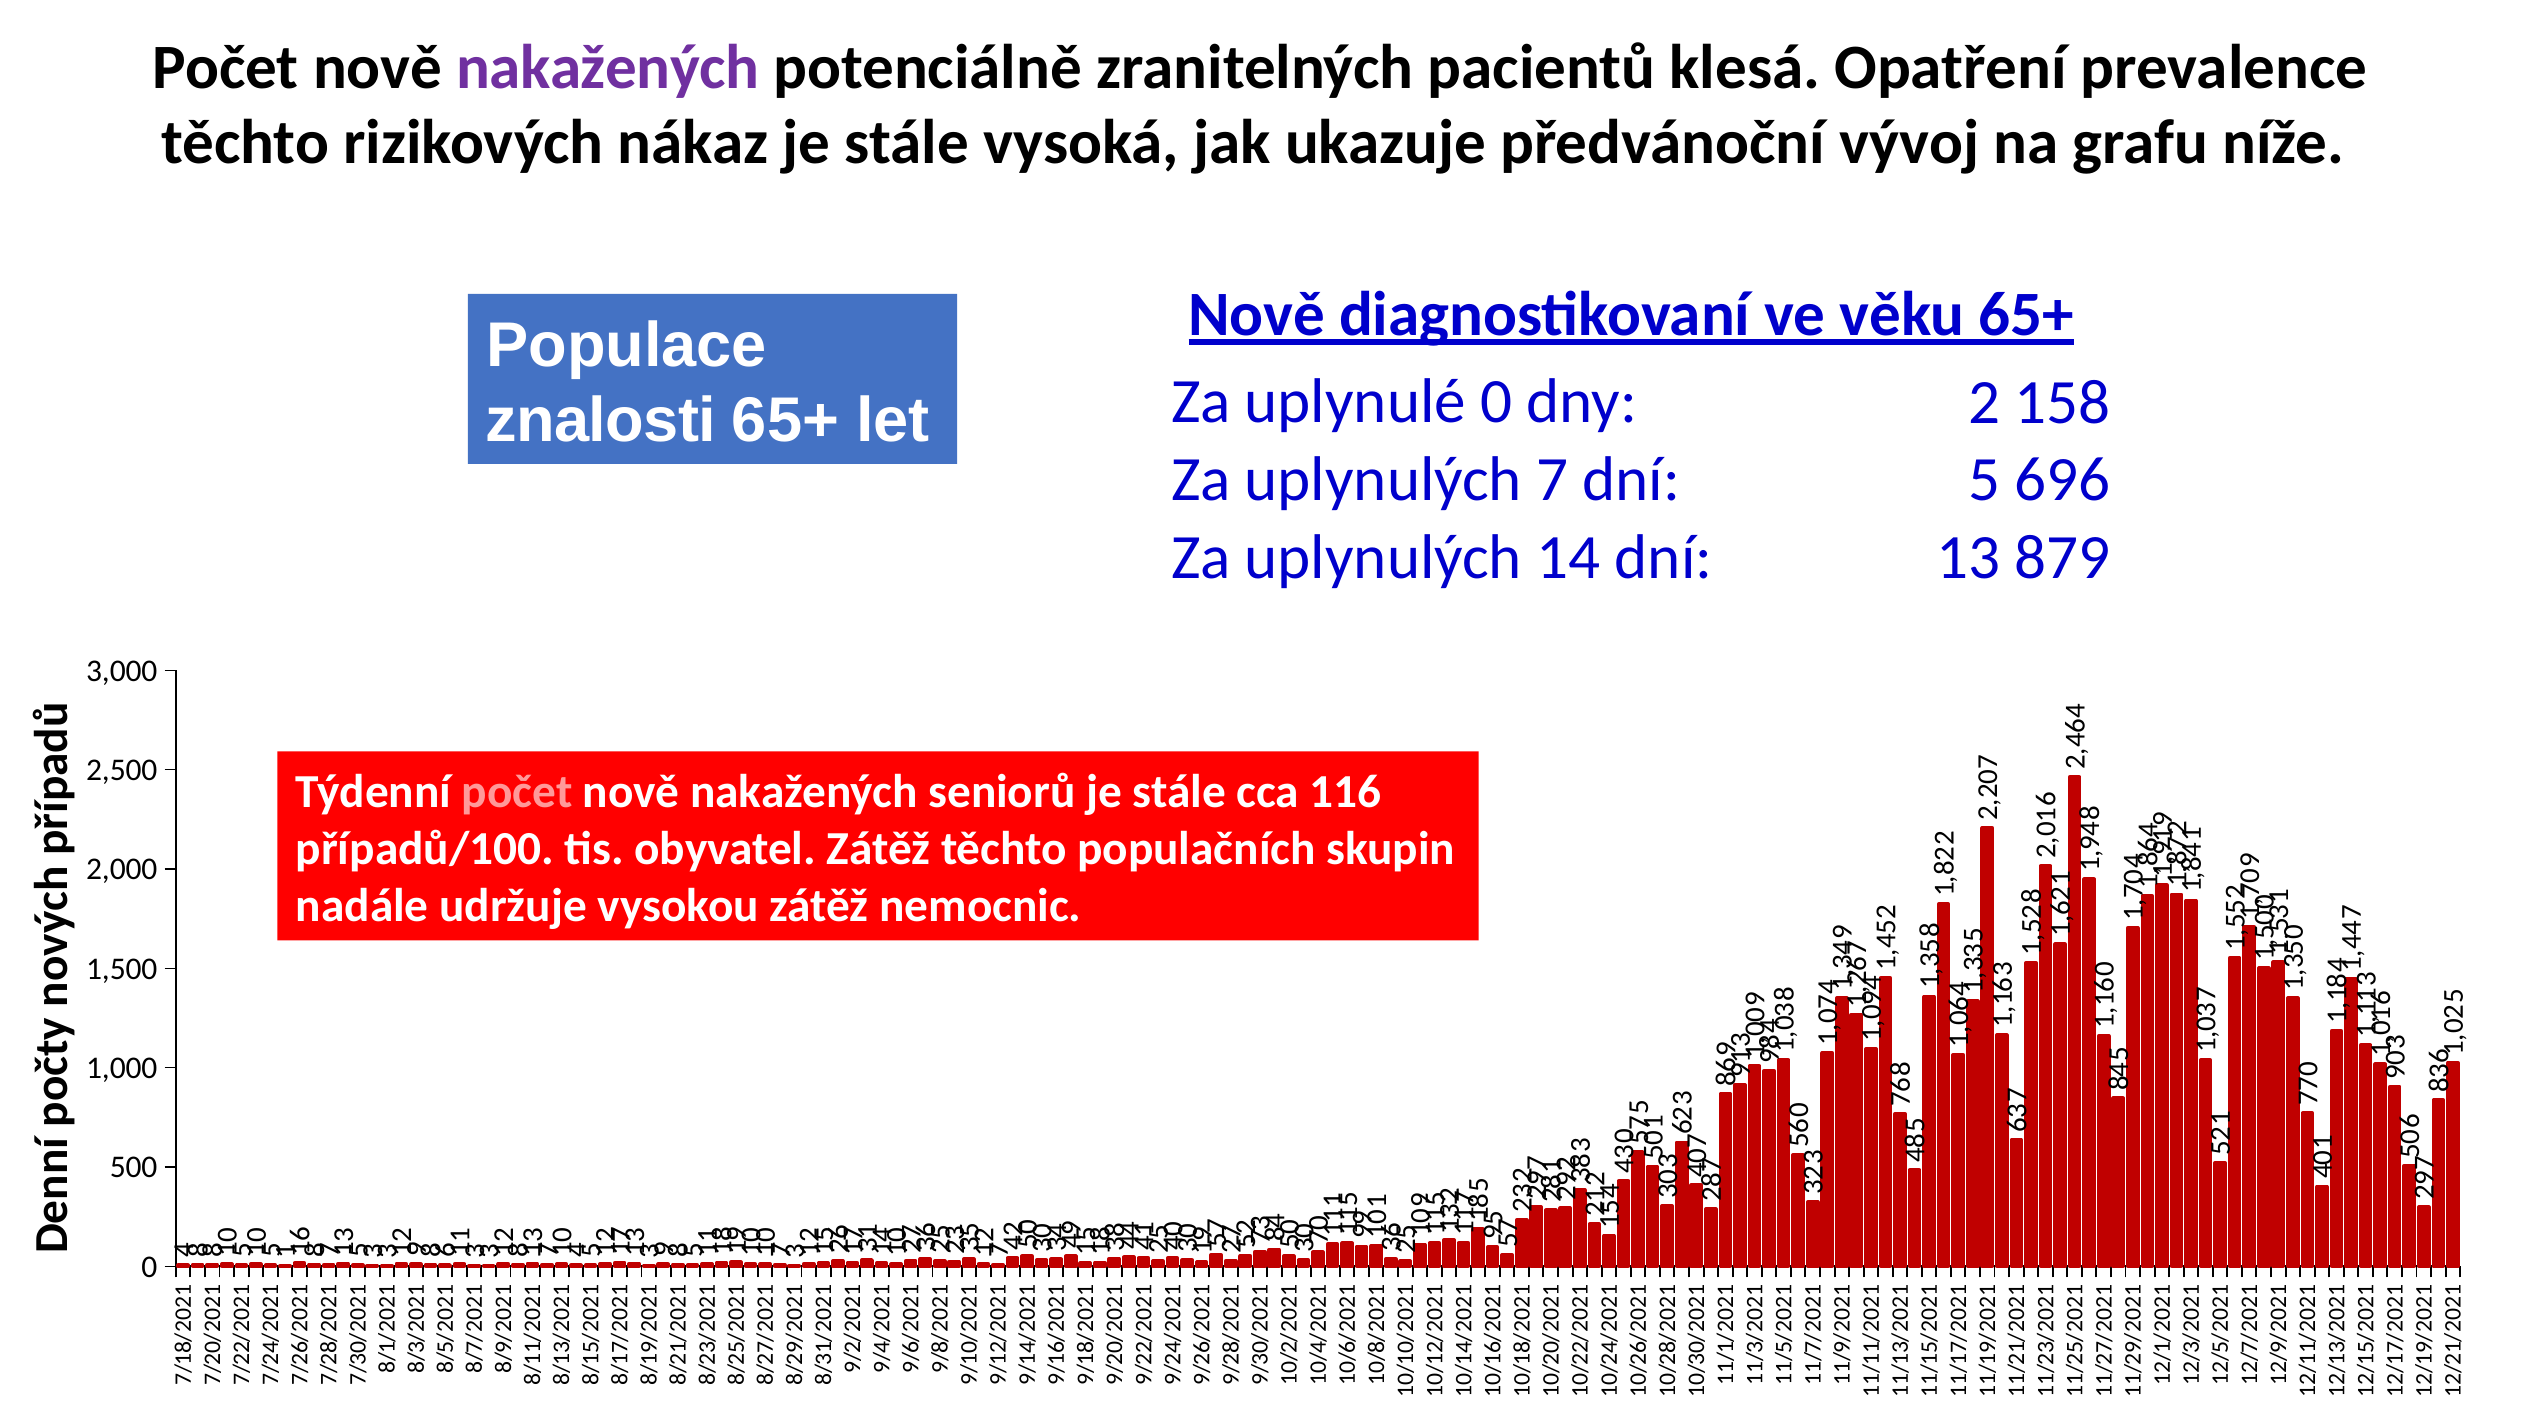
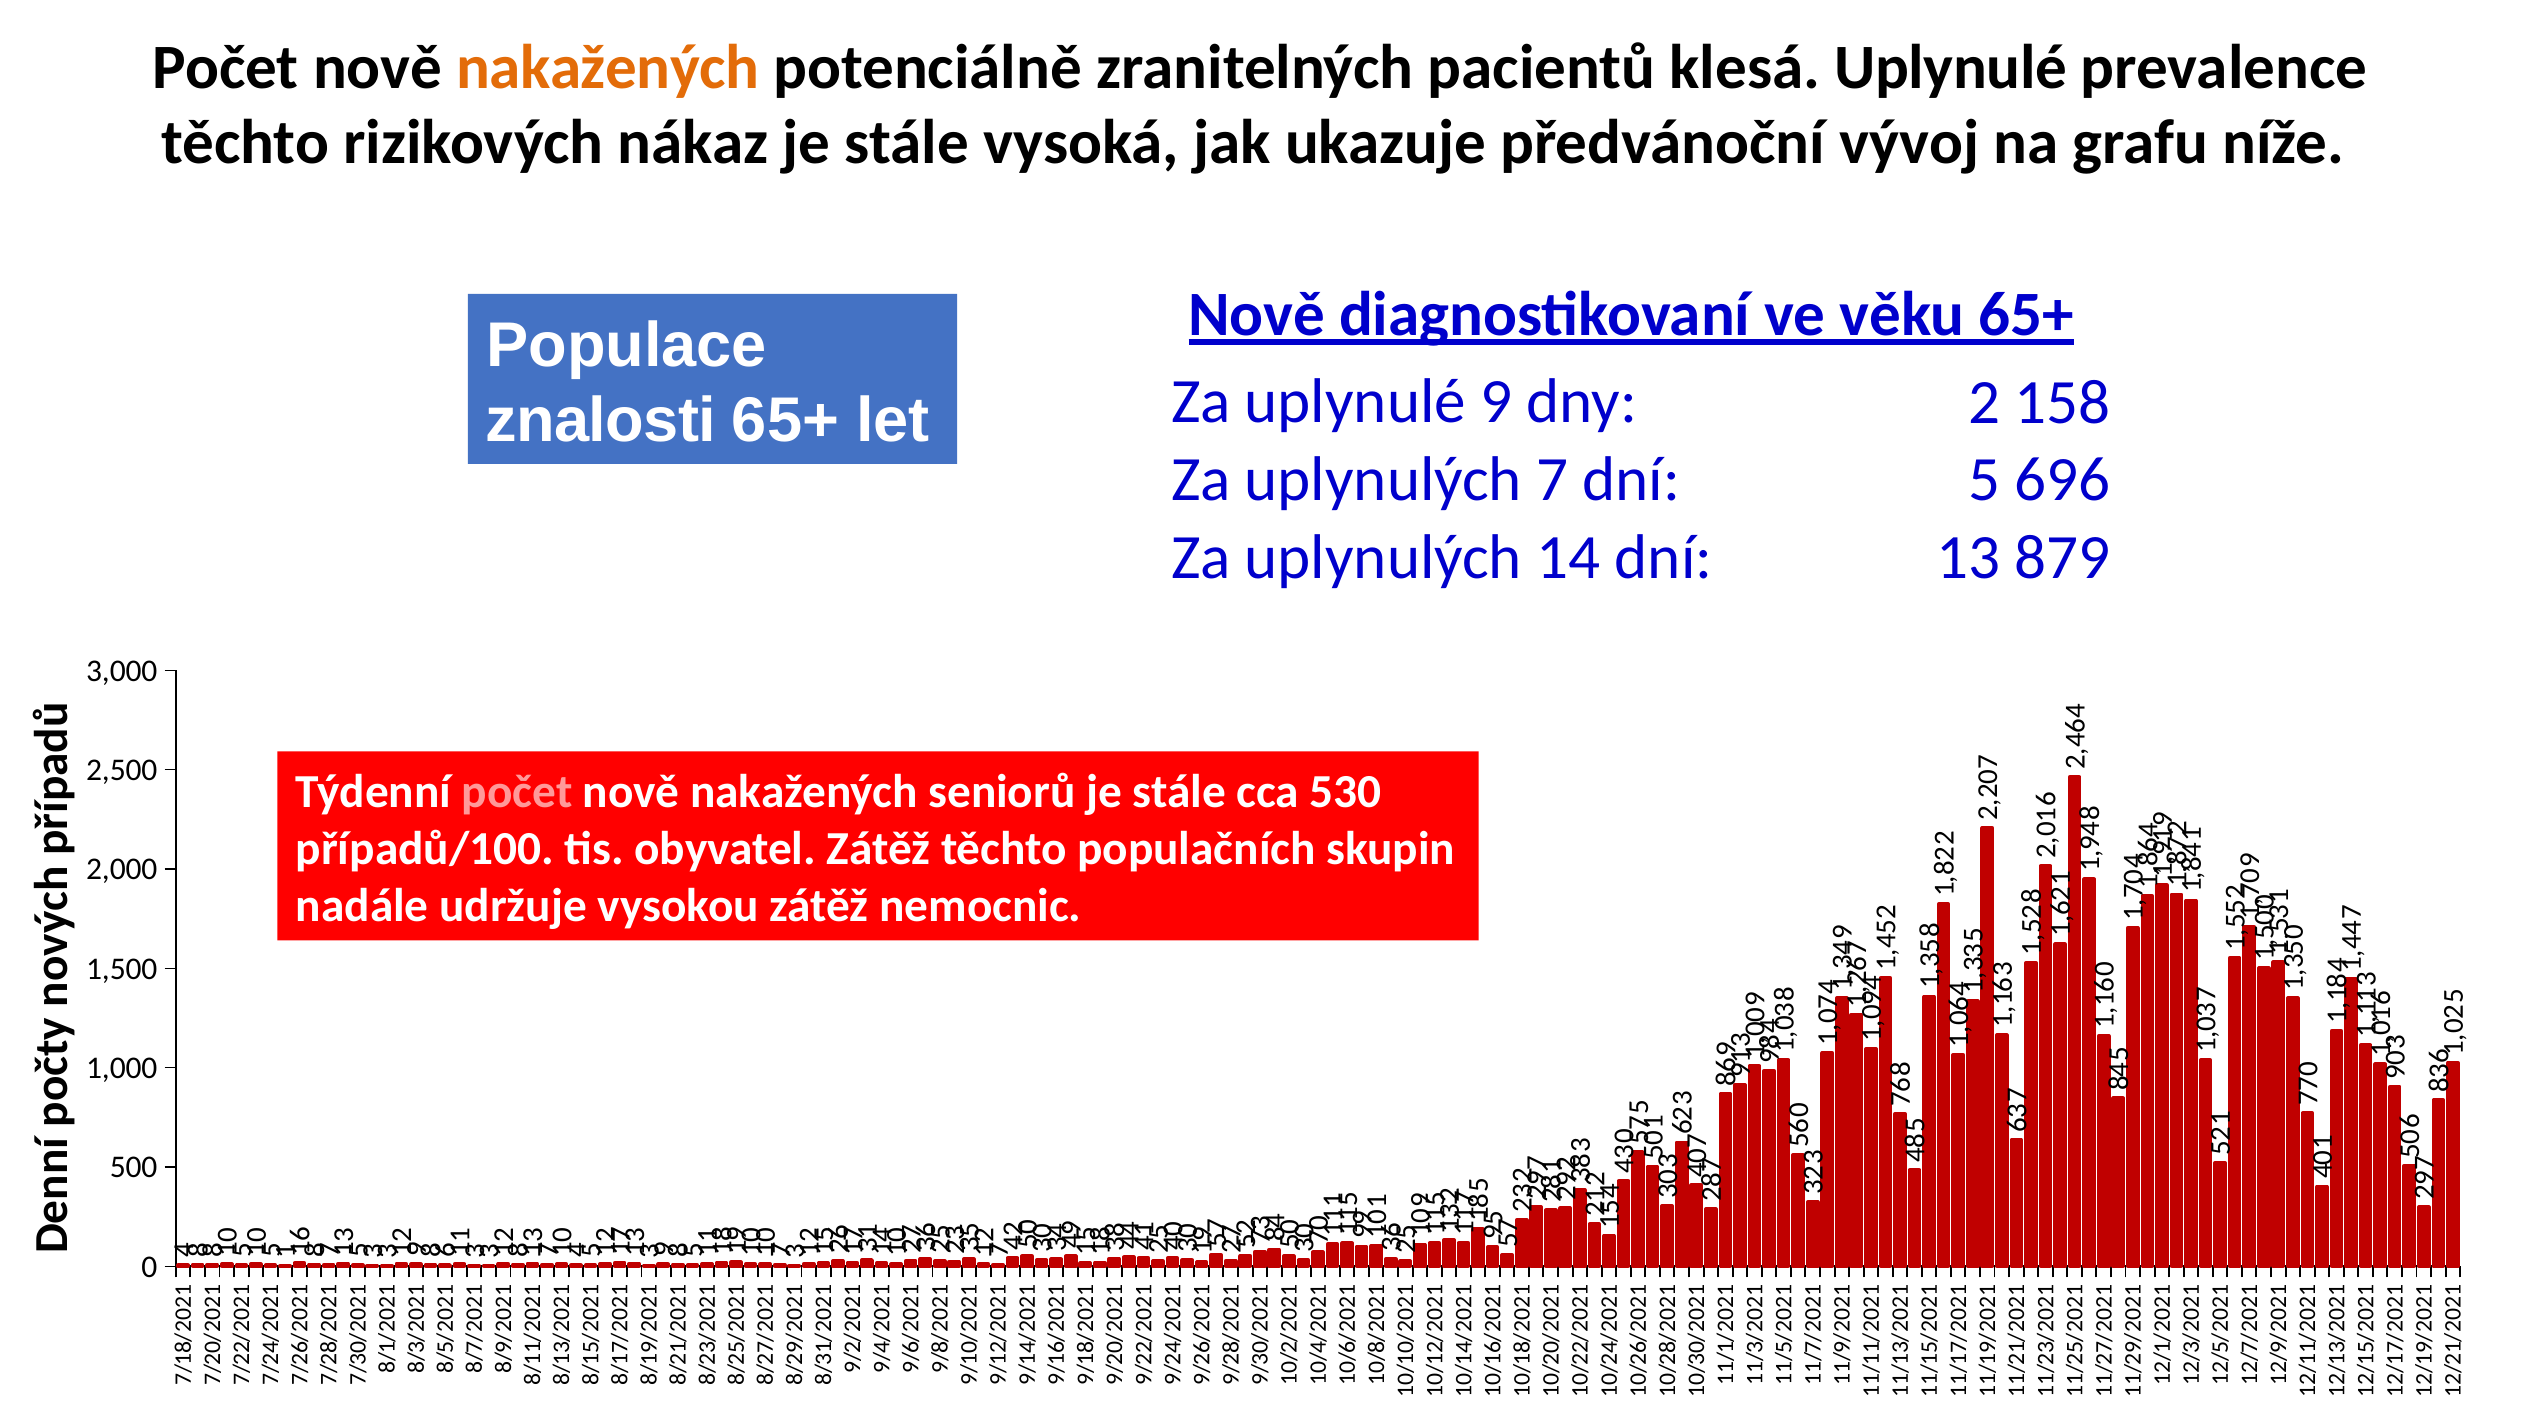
nakažených at (608, 67) colour: purple -> orange
klesá Opatření: Opatření -> Uplynulé
uplynulé 0: 0 -> 9
116: 116 -> 530
